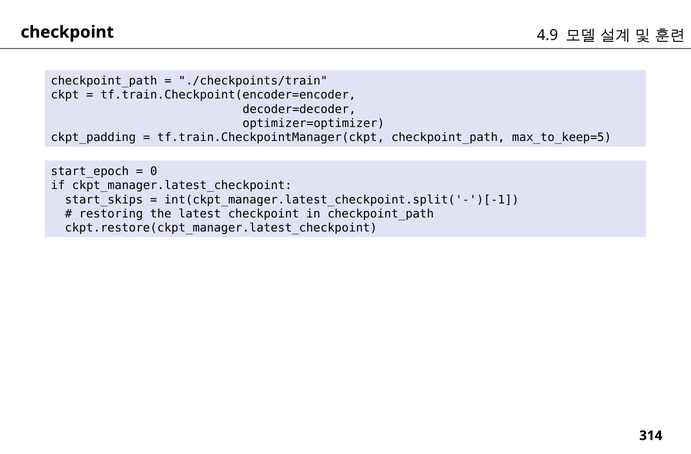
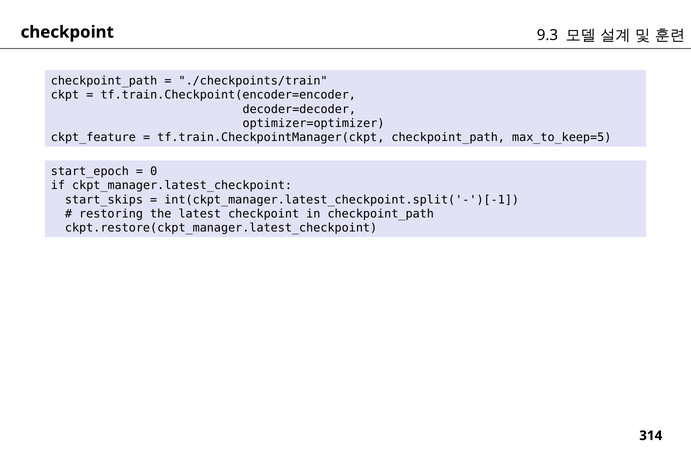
4.9: 4.9 -> 9.3
ckpt_padding: ckpt_padding -> ckpt_feature
